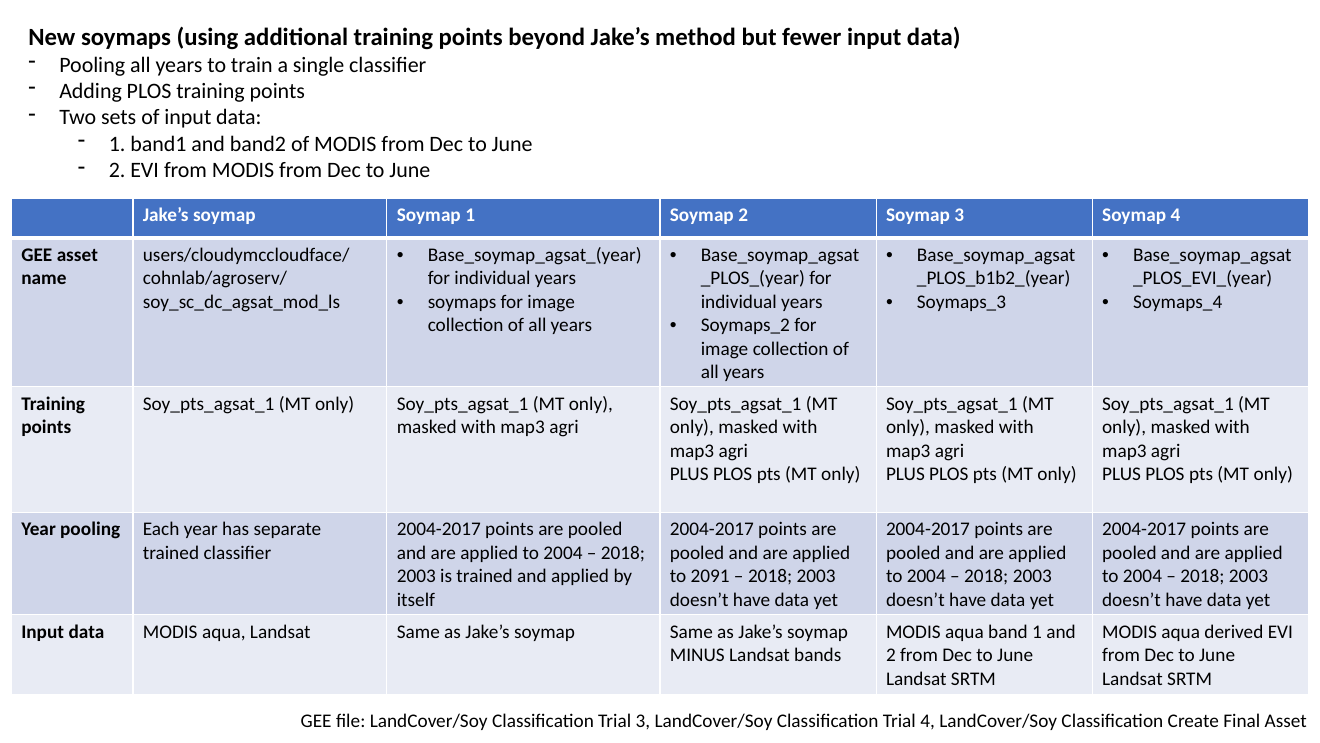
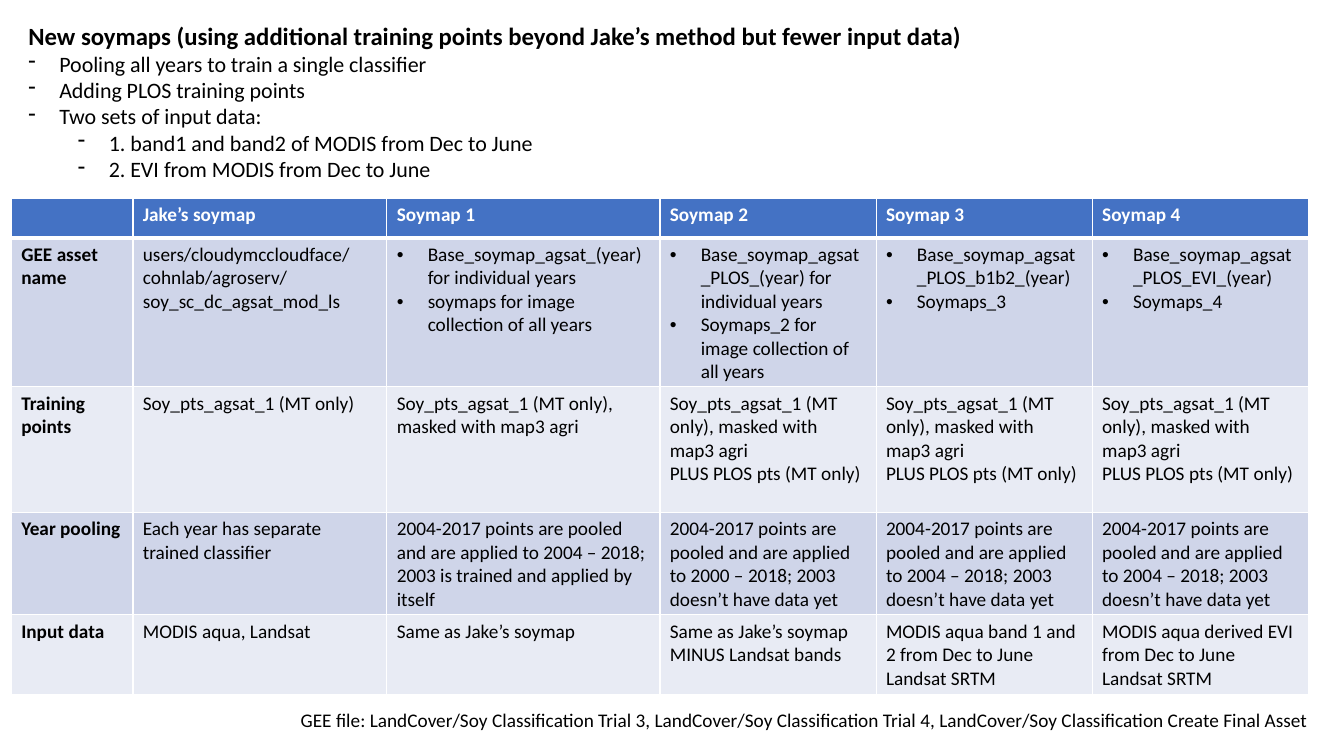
2091: 2091 -> 2000
